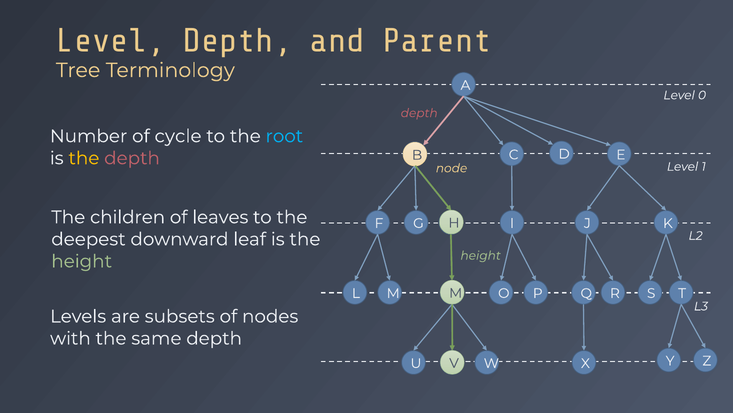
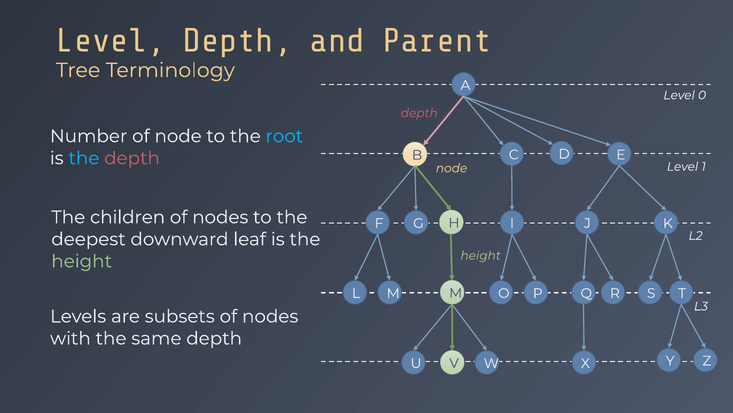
of cycle: cycle -> node
the at (84, 158) colour: yellow -> light blue
leaves at (220, 217): leaves -> nodes
